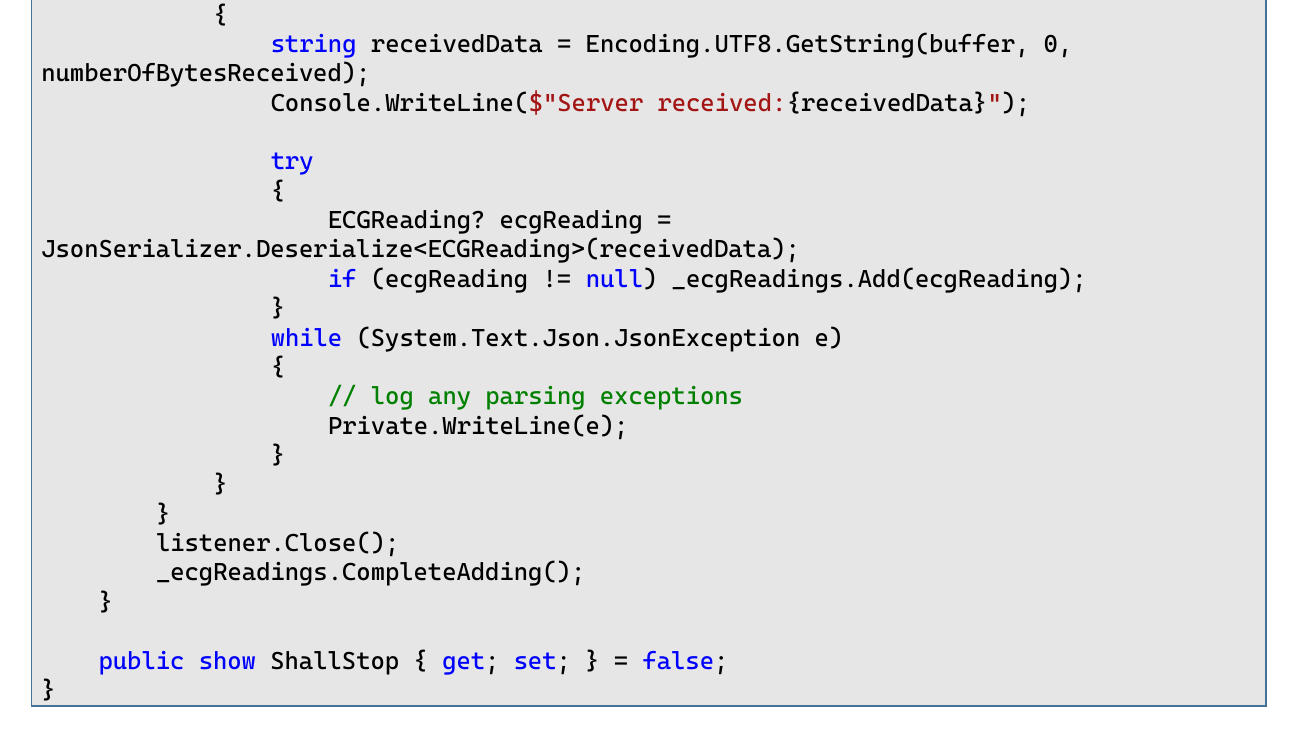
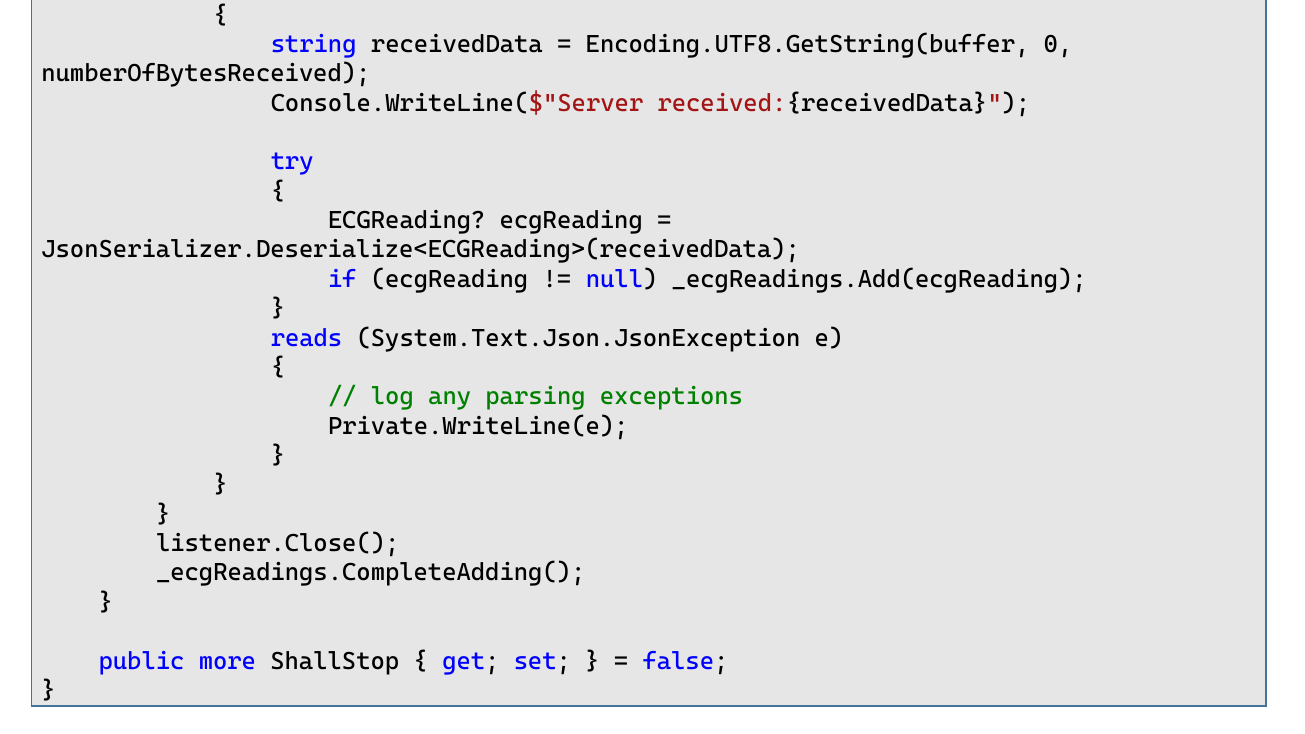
while at (307, 338): while -> reads
show: show -> more
